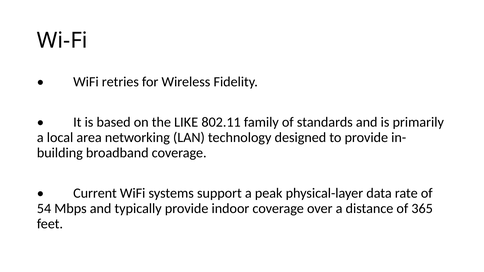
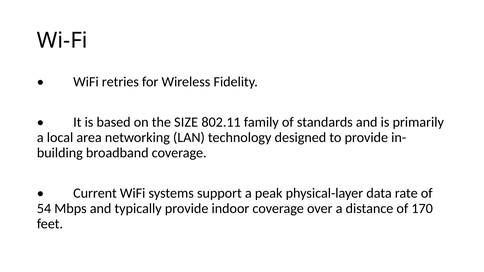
LIKE: LIKE -> SIZE
365: 365 -> 170
